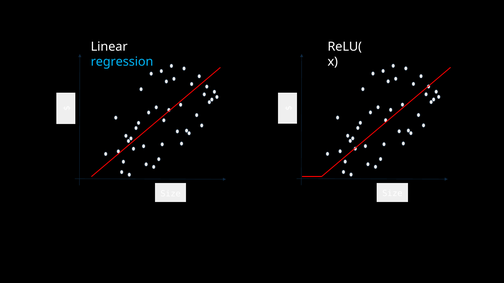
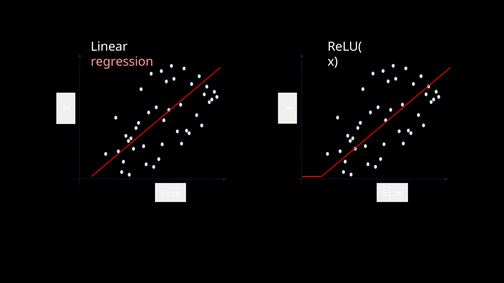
regression colour: light blue -> pink
